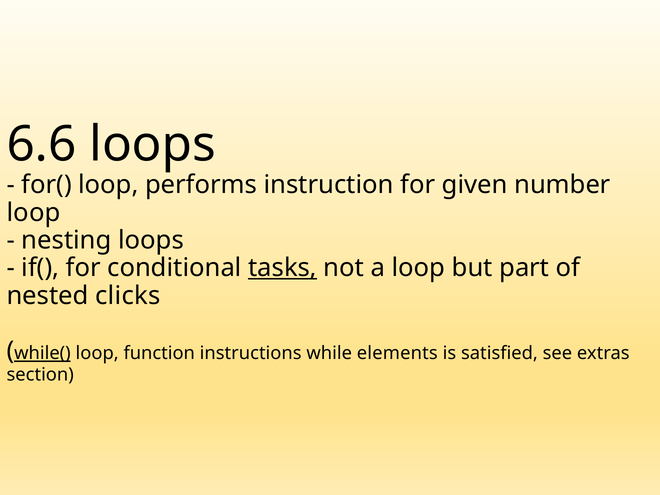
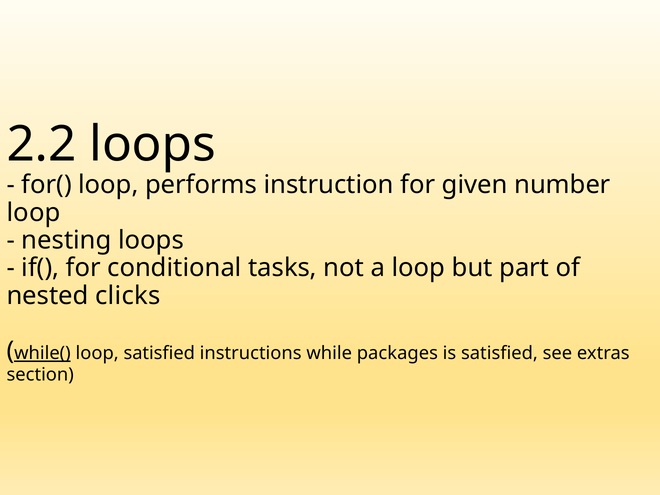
6.6: 6.6 -> 2.2
tasks underline: present -> none
loop function: function -> satisfied
elements: elements -> packages
